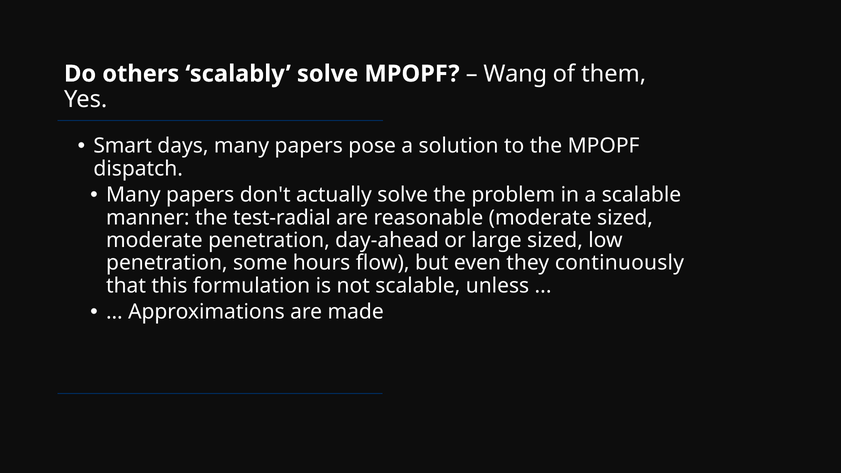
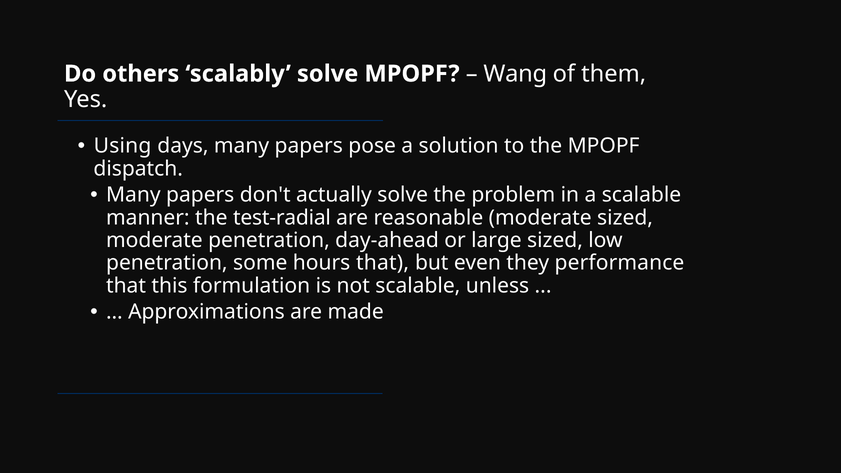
Smart: Smart -> Using
hours flow: flow -> that
continuously: continuously -> performance
